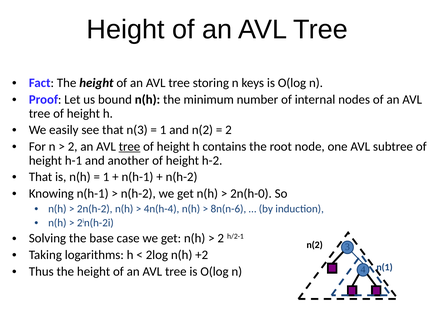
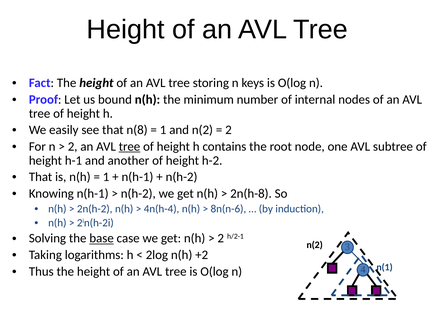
n(3: n(3 -> n(8
2n(h-0: 2n(h-0 -> 2n(h-8
base underline: none -> present
